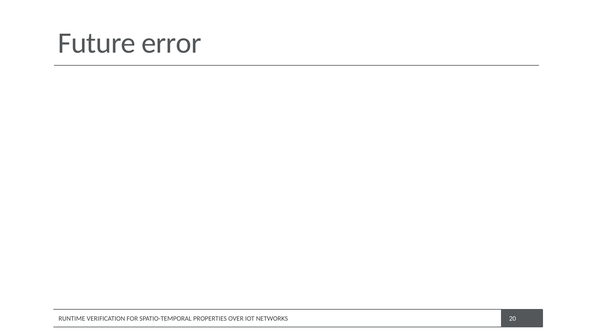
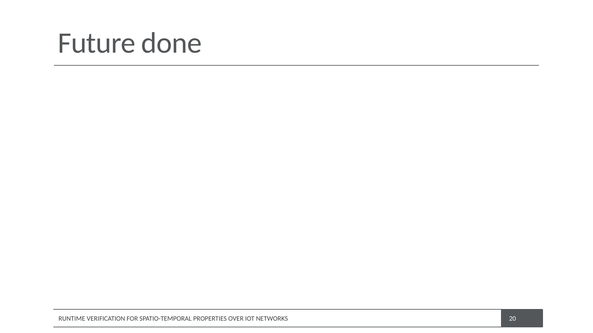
error: error -> done
